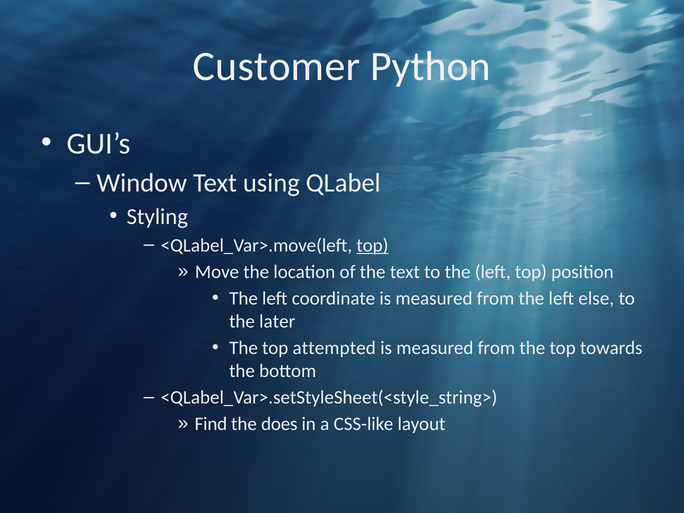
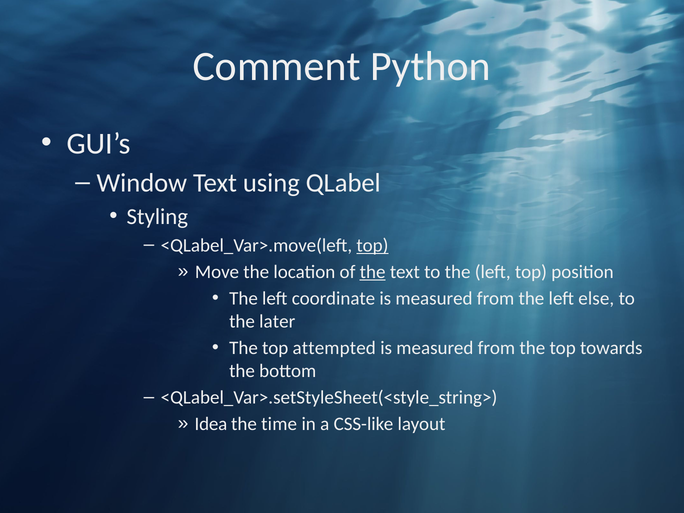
Customer: Customer -> Comment
the at (373, 272) underline: none -> present
Find: Find -> Idea
does: does -> time
